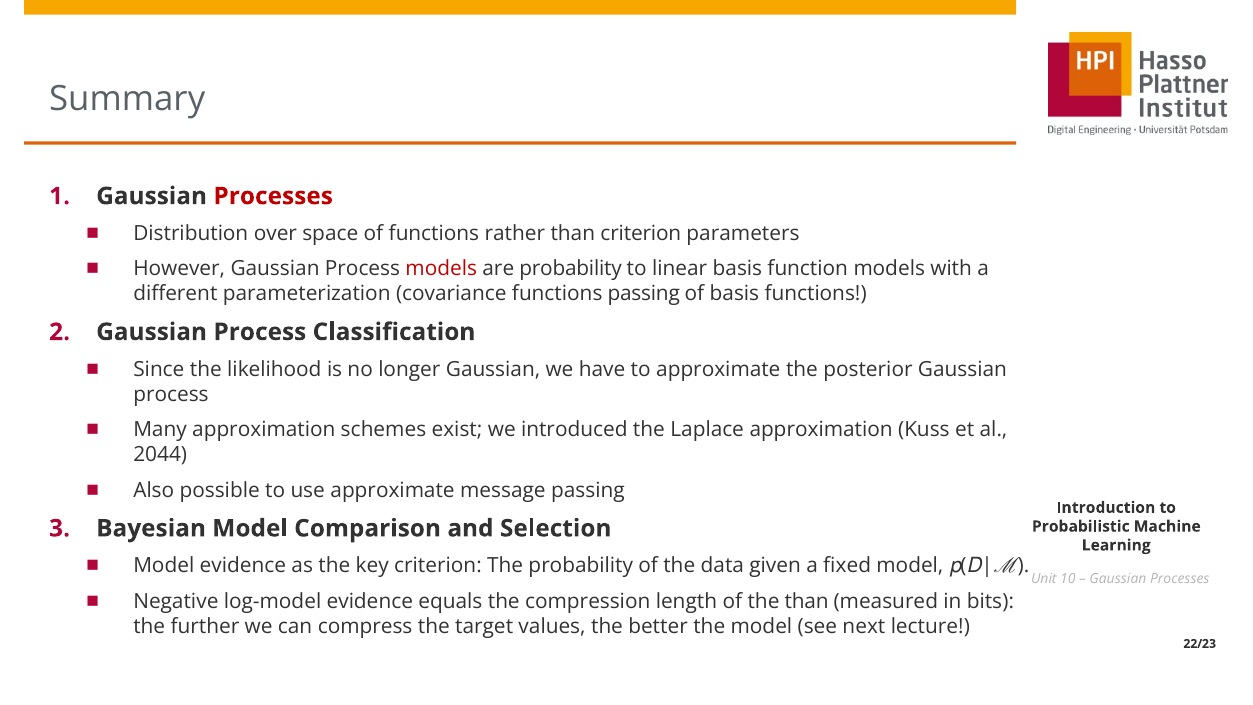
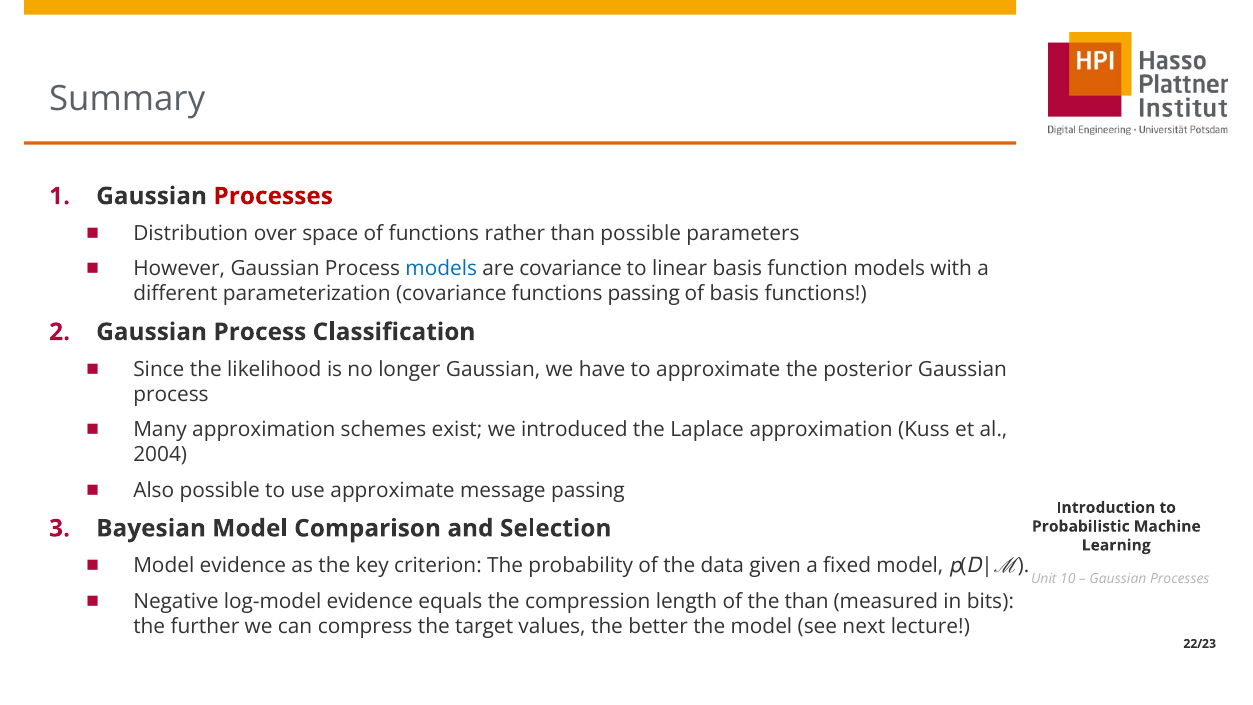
than criterion: criterion -> possible
models at (441, 269) colour: red -> blue
are probability: probability -> covariance
2044: 2044 -> 2004
